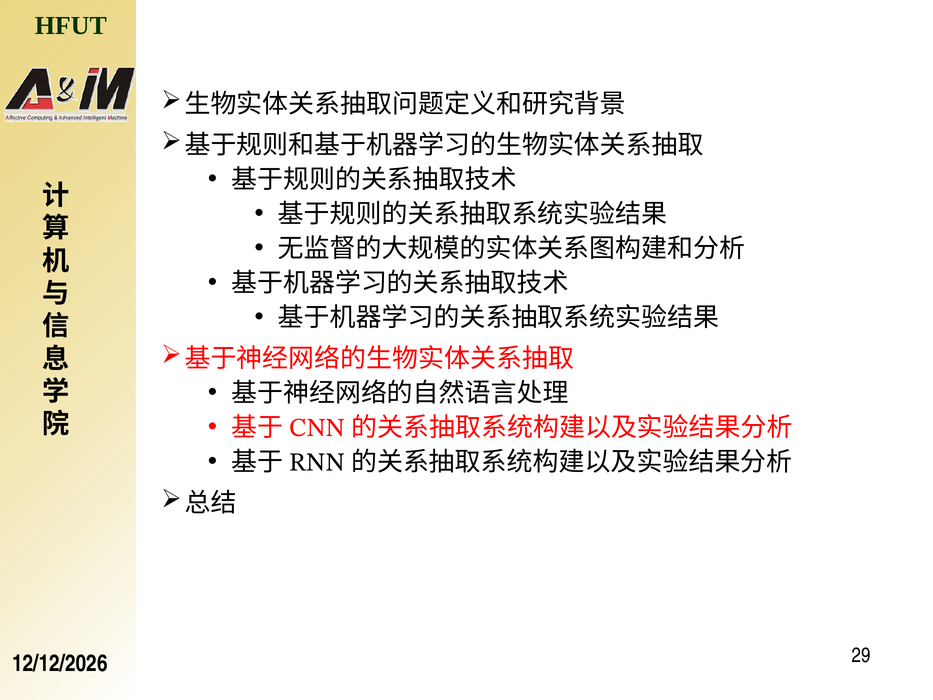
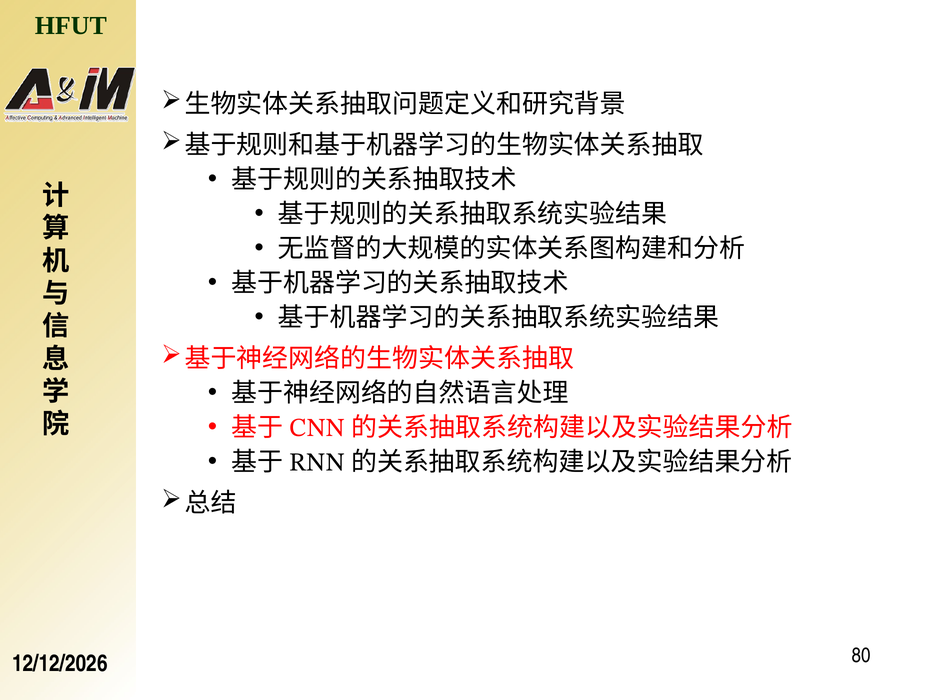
29: 29 -> 80
